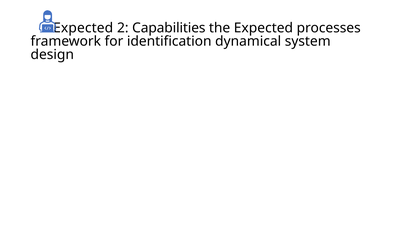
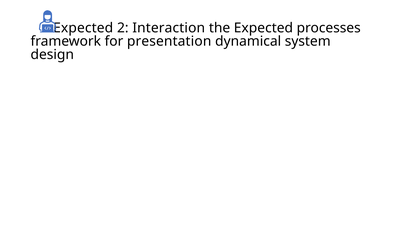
Capabilities: Capabilities -> Interaction
identification: identification -> presentation
